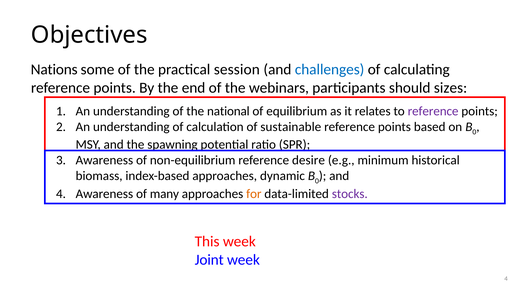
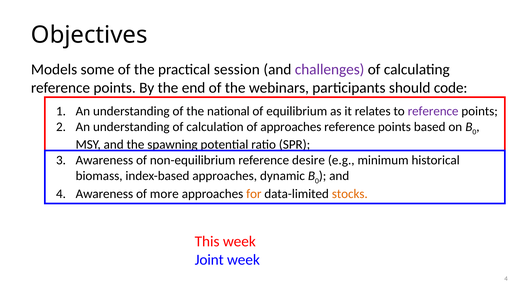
Nations: Nations -> Models
challenges colour: blue -> purple
sizes: sizes -> code
of sustainable: sustainable -> approaches
many: many -> more
stocks colour: purple -> orange
